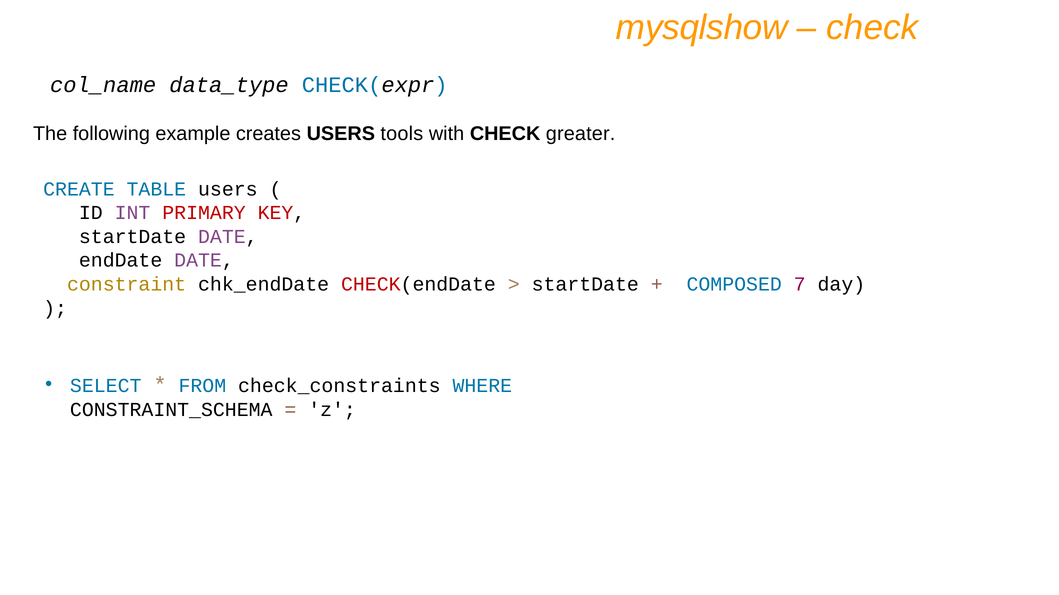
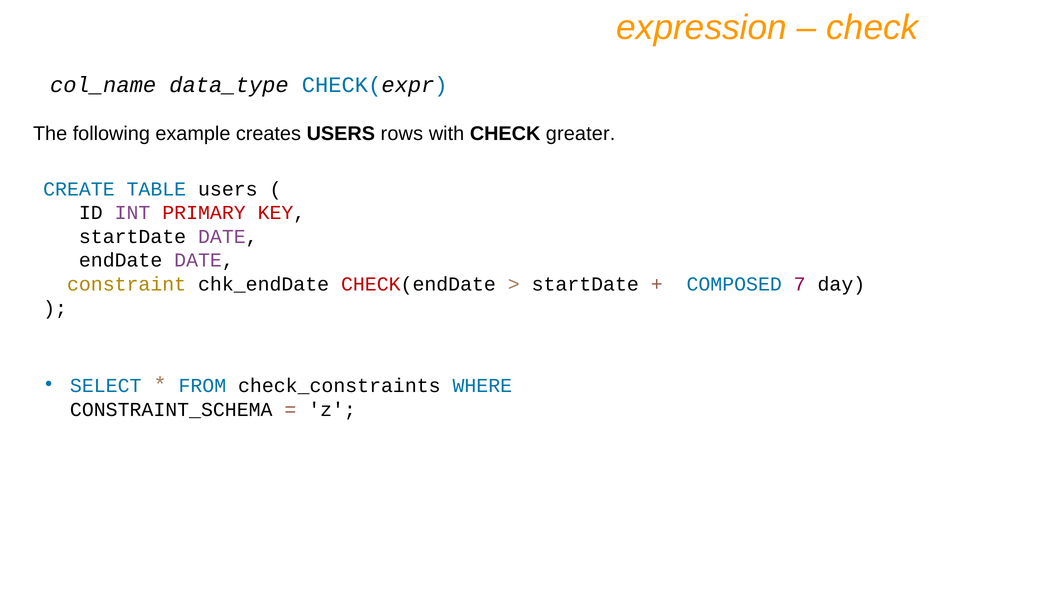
mysqlshow: mysqlshow -> expression
tools: tools -> rows
